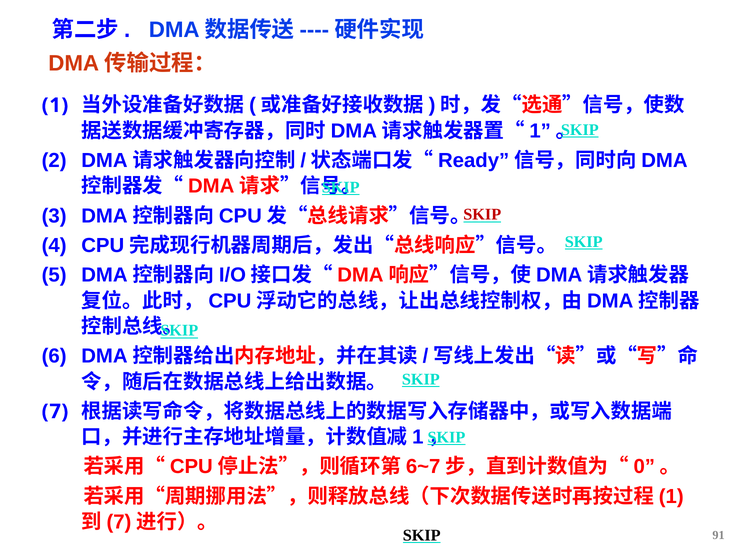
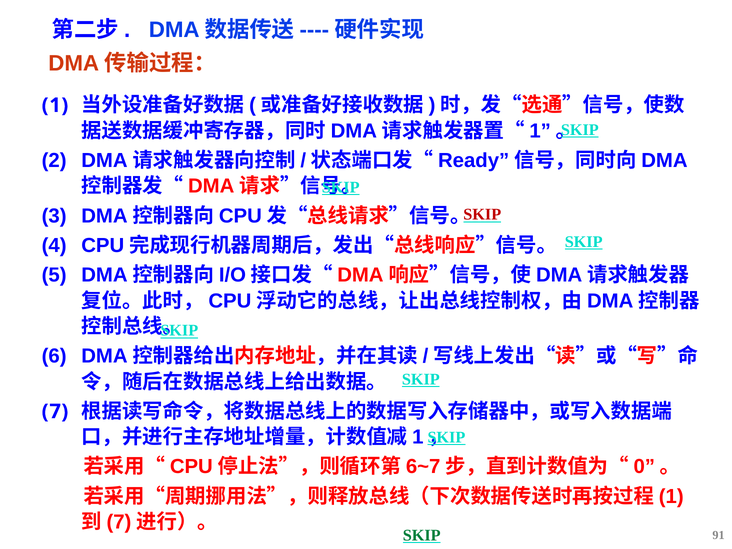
SKIP at (422, 535) colour: black -> green
